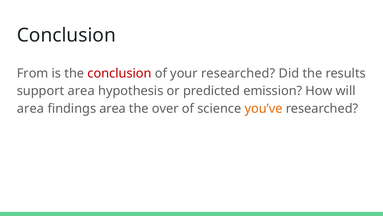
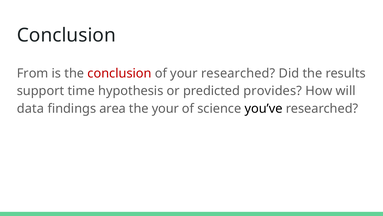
support area: area -> time
emission: emission -> provides
area at (31, 108): area -> data
the over: over -> your
you’ve colour: orange -> black
